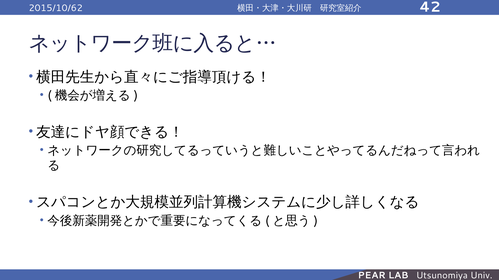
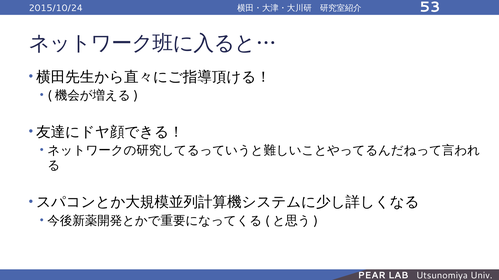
2015/10/62: 2015/10/62 -> 2015/10/24
42: 42 -> 53
